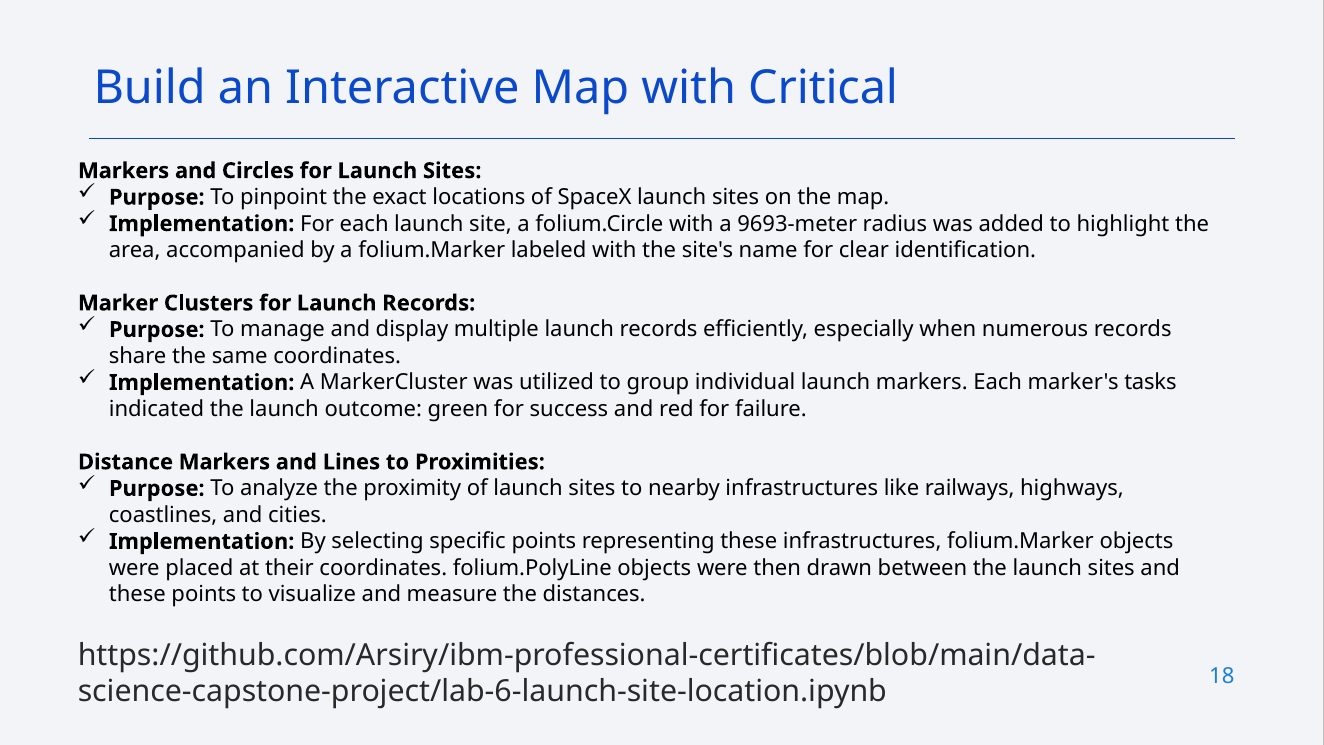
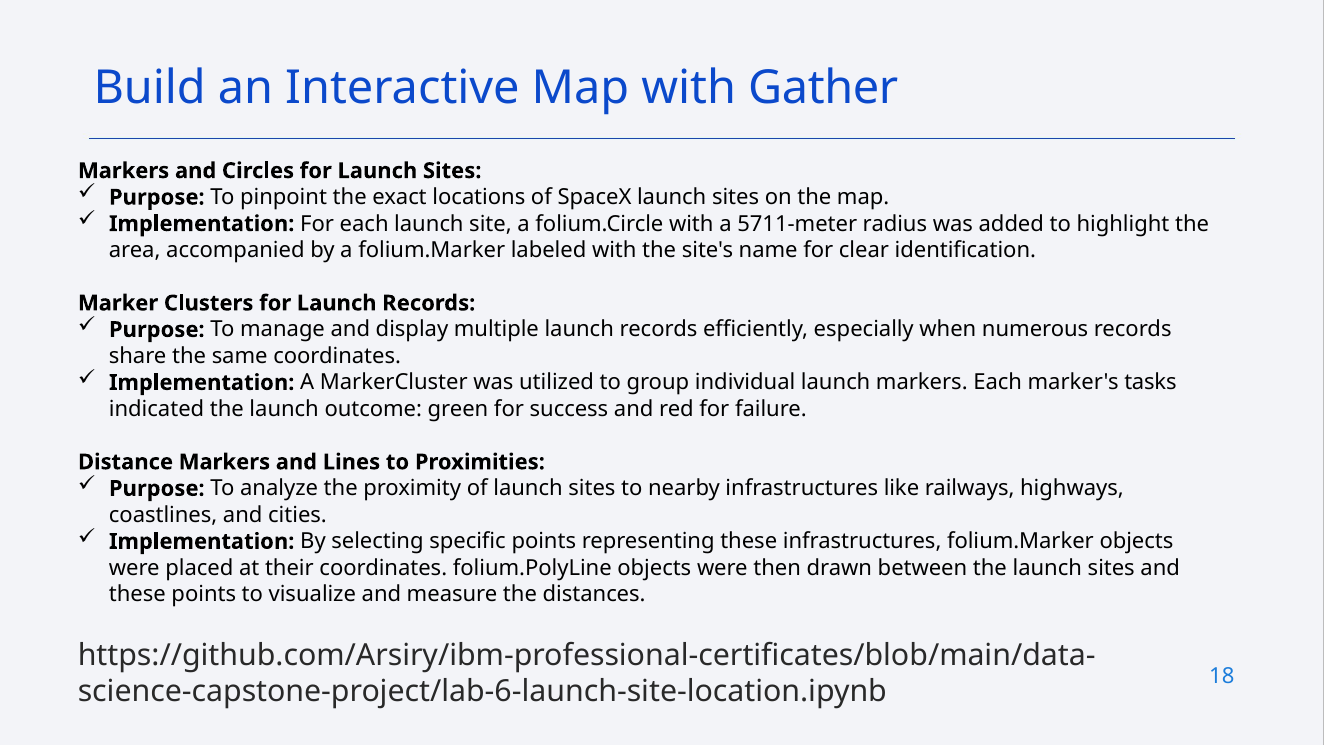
Critical: Critical -> Gather
9693-meter: 9693-meter -> 5711-meter
